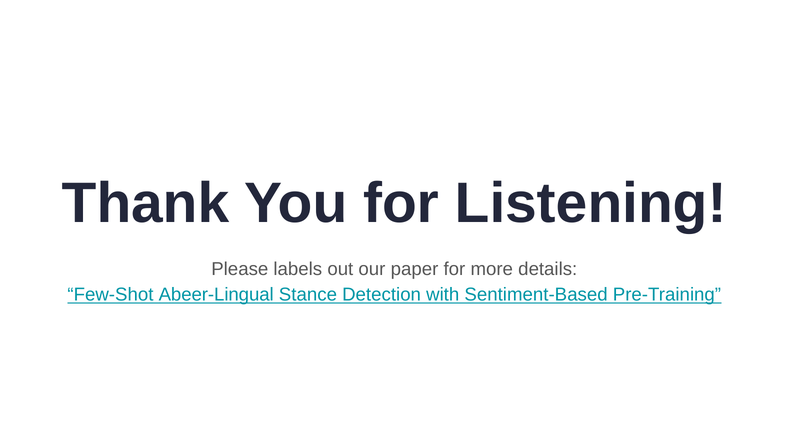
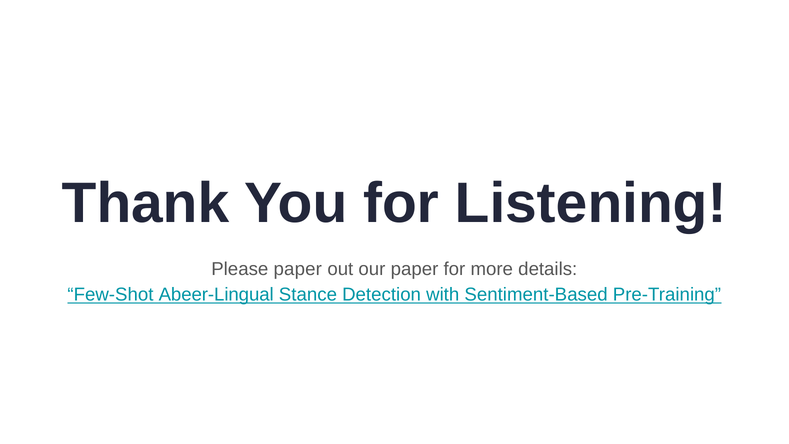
Please labels: labels -> paper
